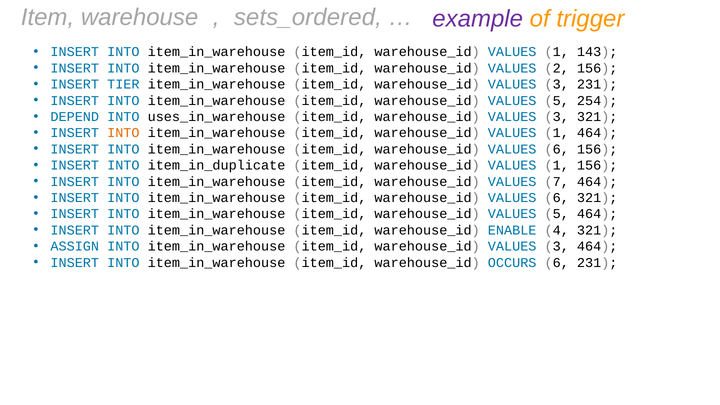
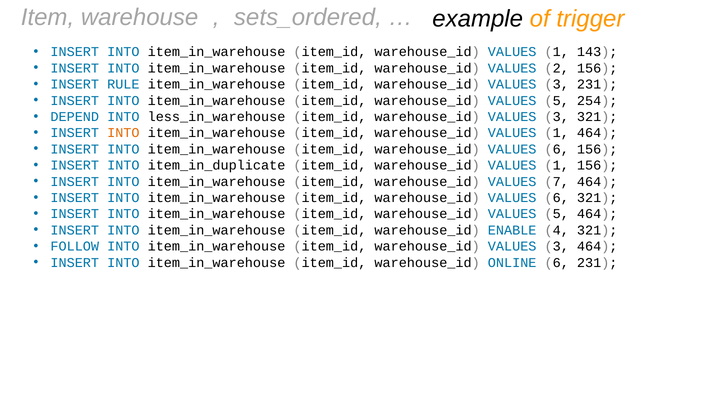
example colour: purple -> black
TIER: TIER -> RULE
uses_in_warehouse: uses_in_warehouse -> less_in_warehouse
ASSIGN: ASSIGN -> FOLLOW
OCCURS: OCCURS -> ONLINE
